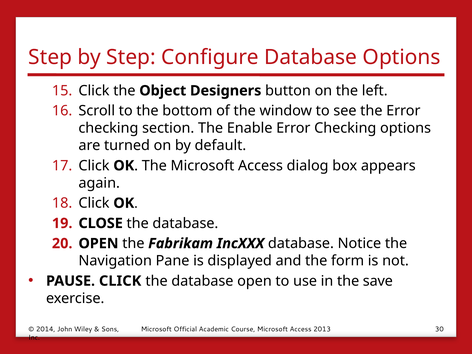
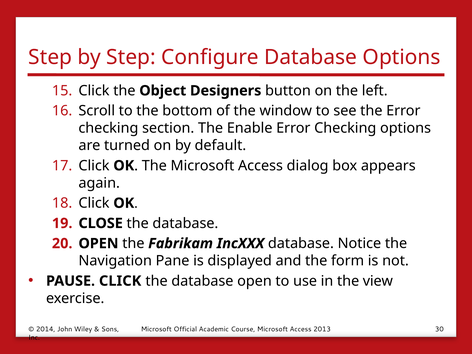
save: save -> view
